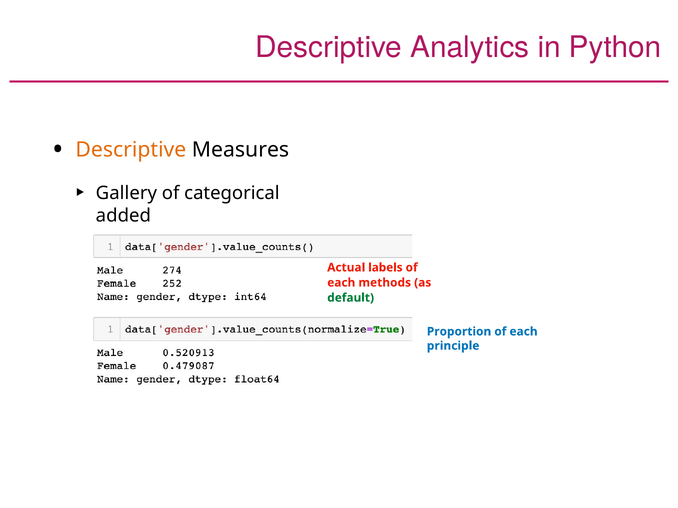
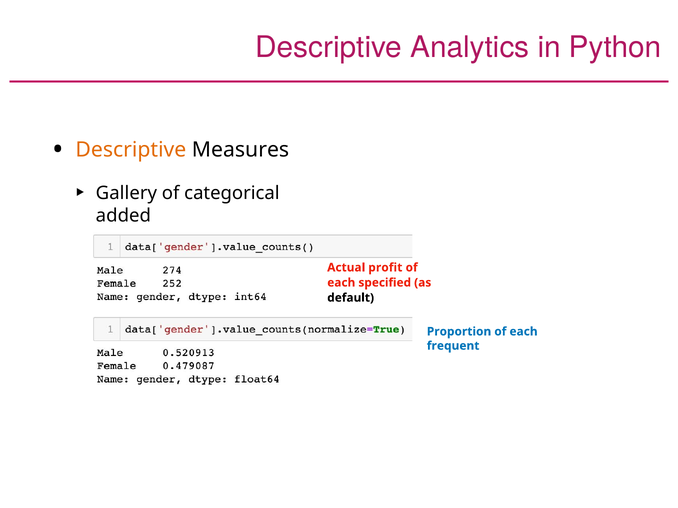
labels: labels -> profit
methods: methods -> specified
default colour: green -> black
principle: principle -> frequent
